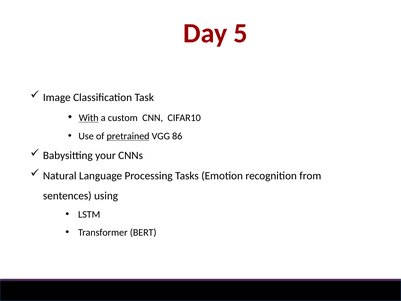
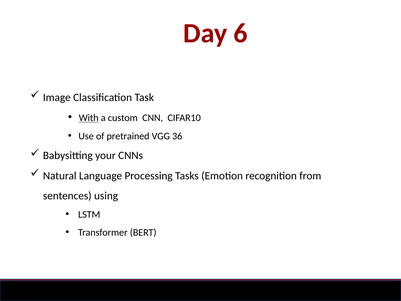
5: 5 -> 6
pretrained underline: present -> none
86: 86 -> 36
